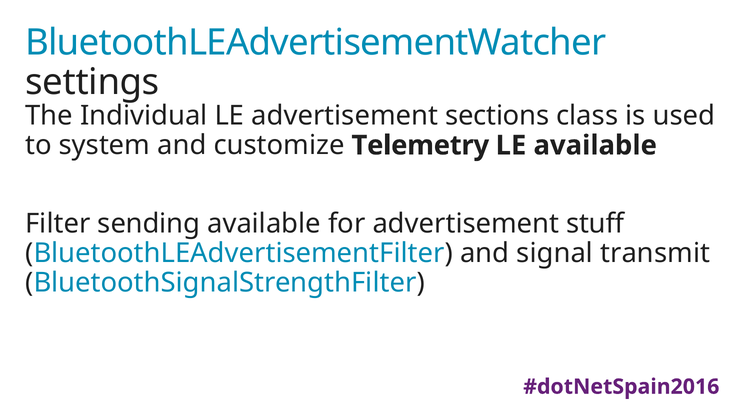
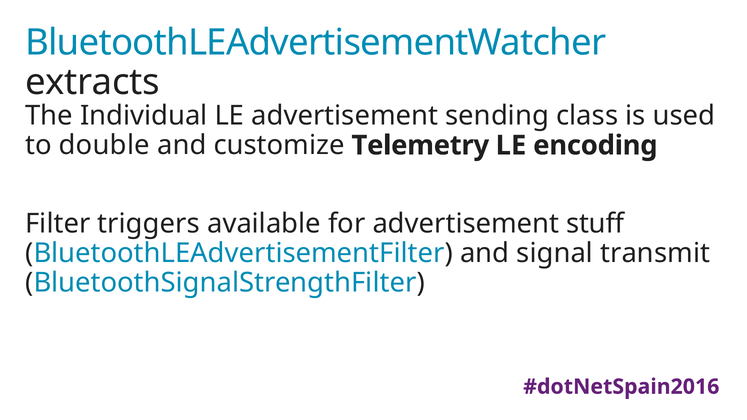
settings: settings -> extracts
sections: sections -> sending
system: system -> double
LE available: available -> encoding
sending: sending -> triggers
